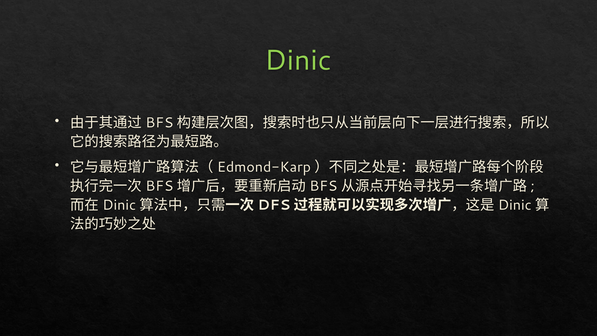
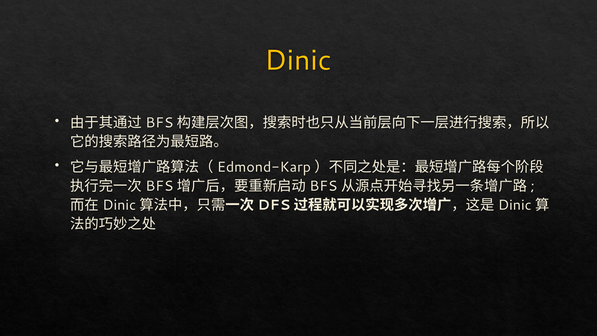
Dinic colour: light green -> yellow
